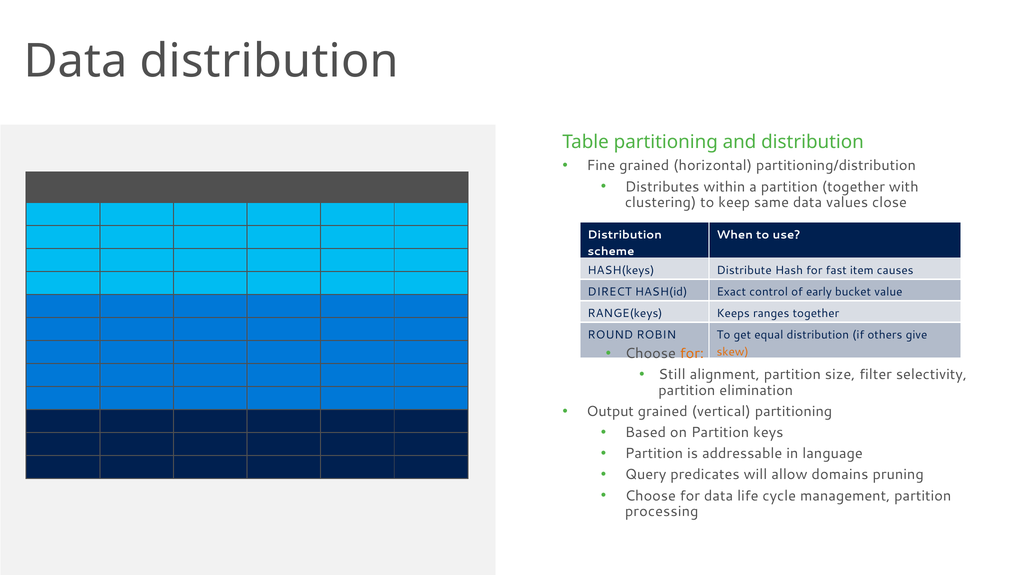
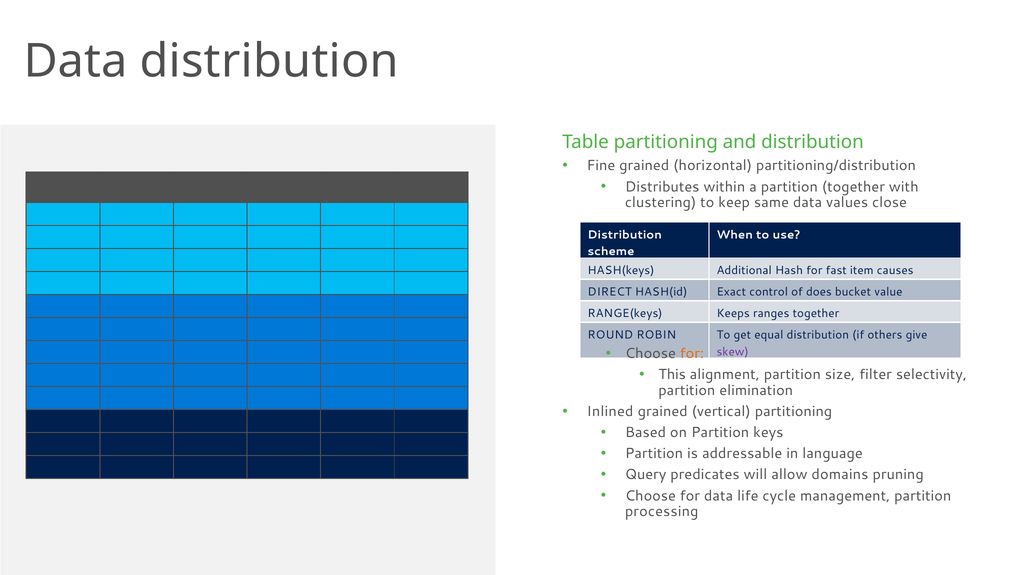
Distribute: Distribute -> Additional
early: early -> does
skew colour: orange -> purple
Still: Still -> This
Output: Output -> Inlined
